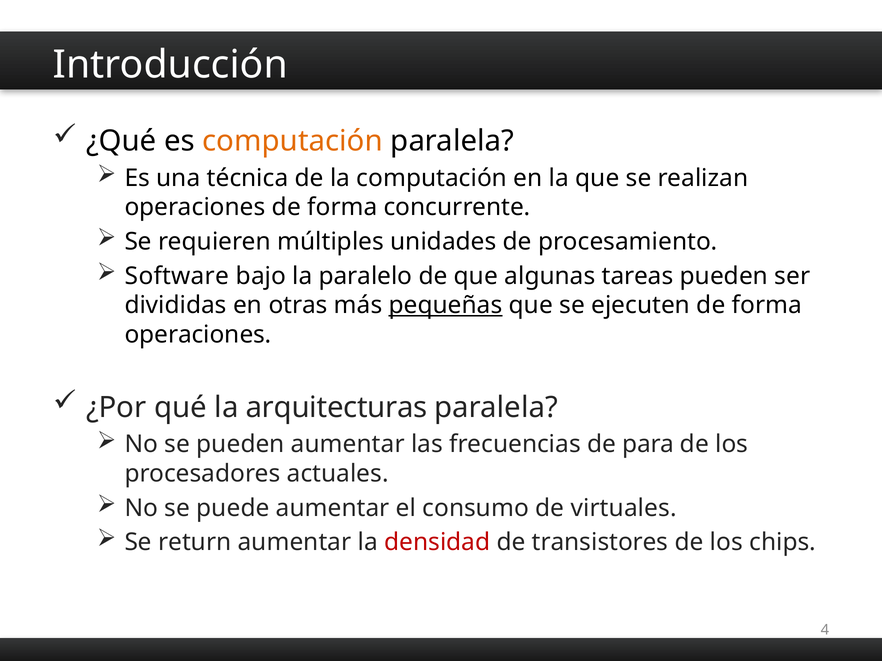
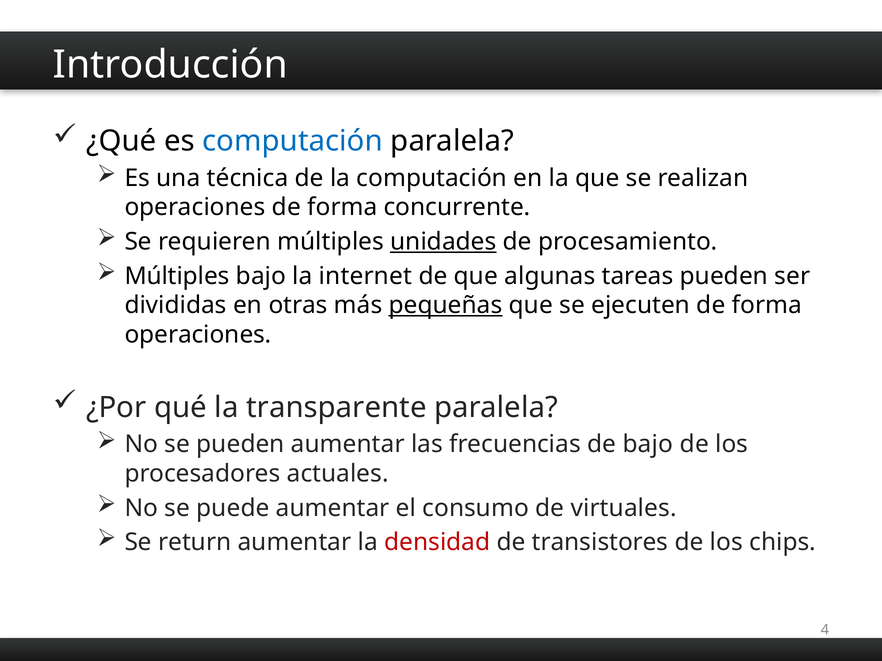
computación at (293, 141) colour: orange -> blue
unidades underline: none -> present
Software at (177, 276): Software -> Múltiples
paralelo: paralelo -> internet
arquitecturas: arquitecturas -> transparente
de para: para -> bajo
